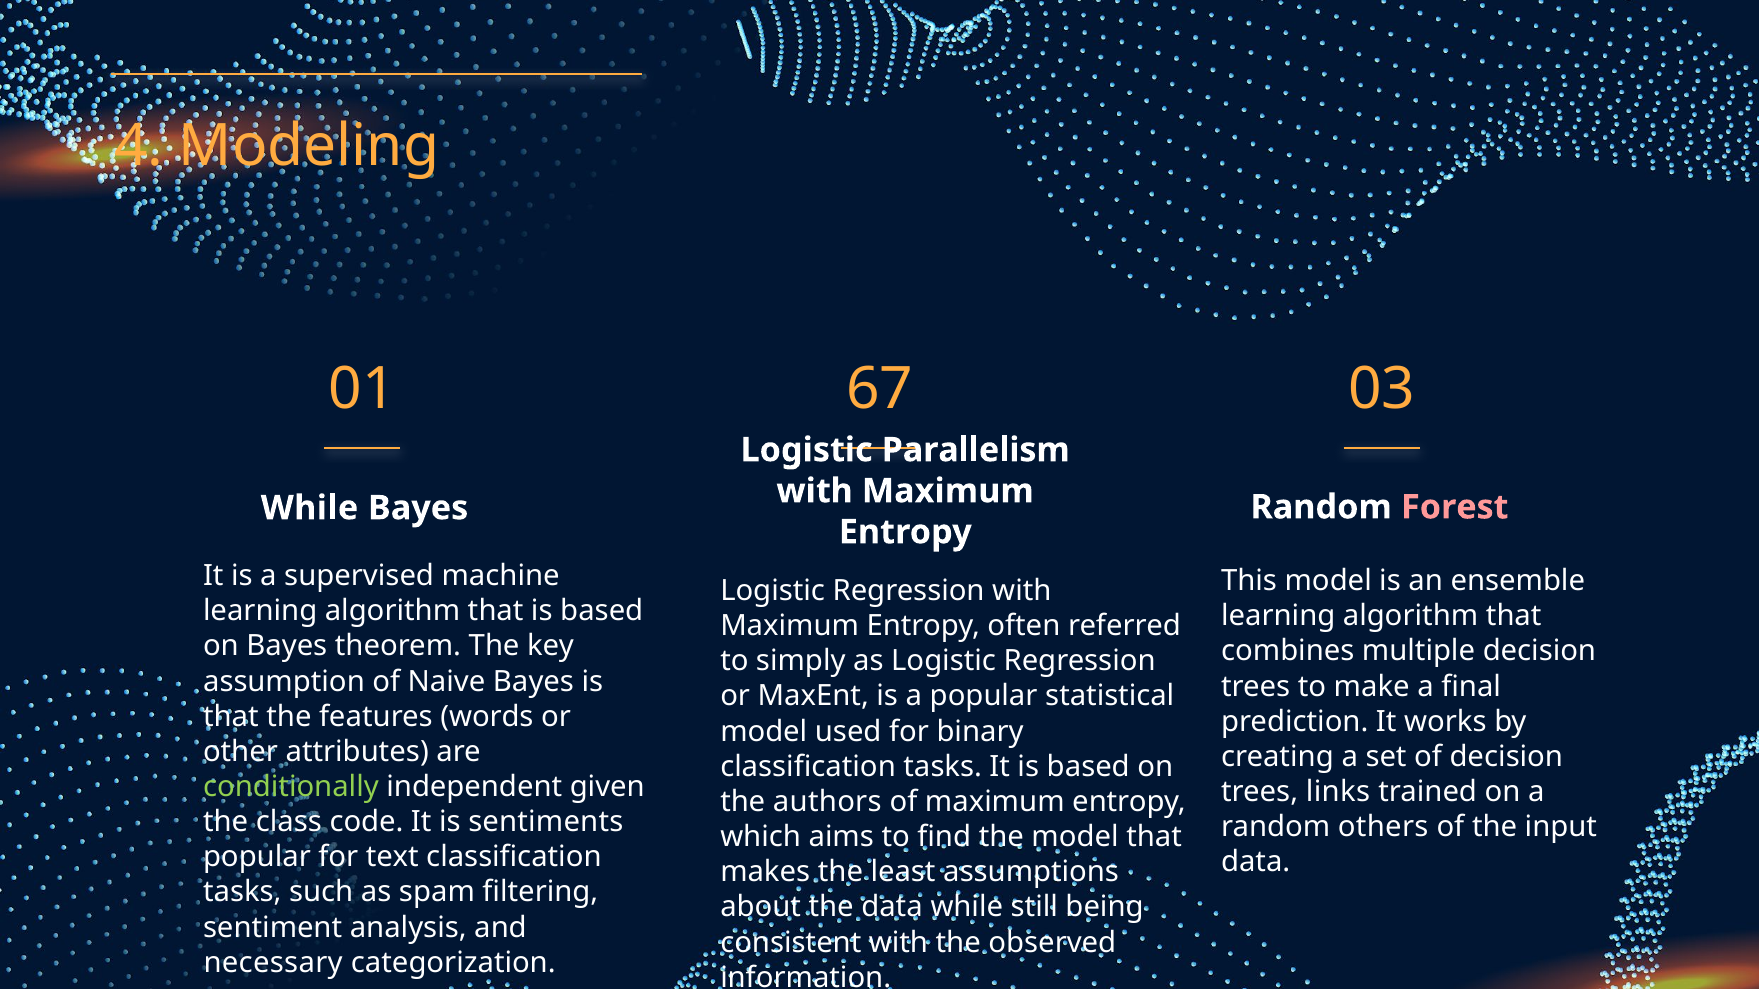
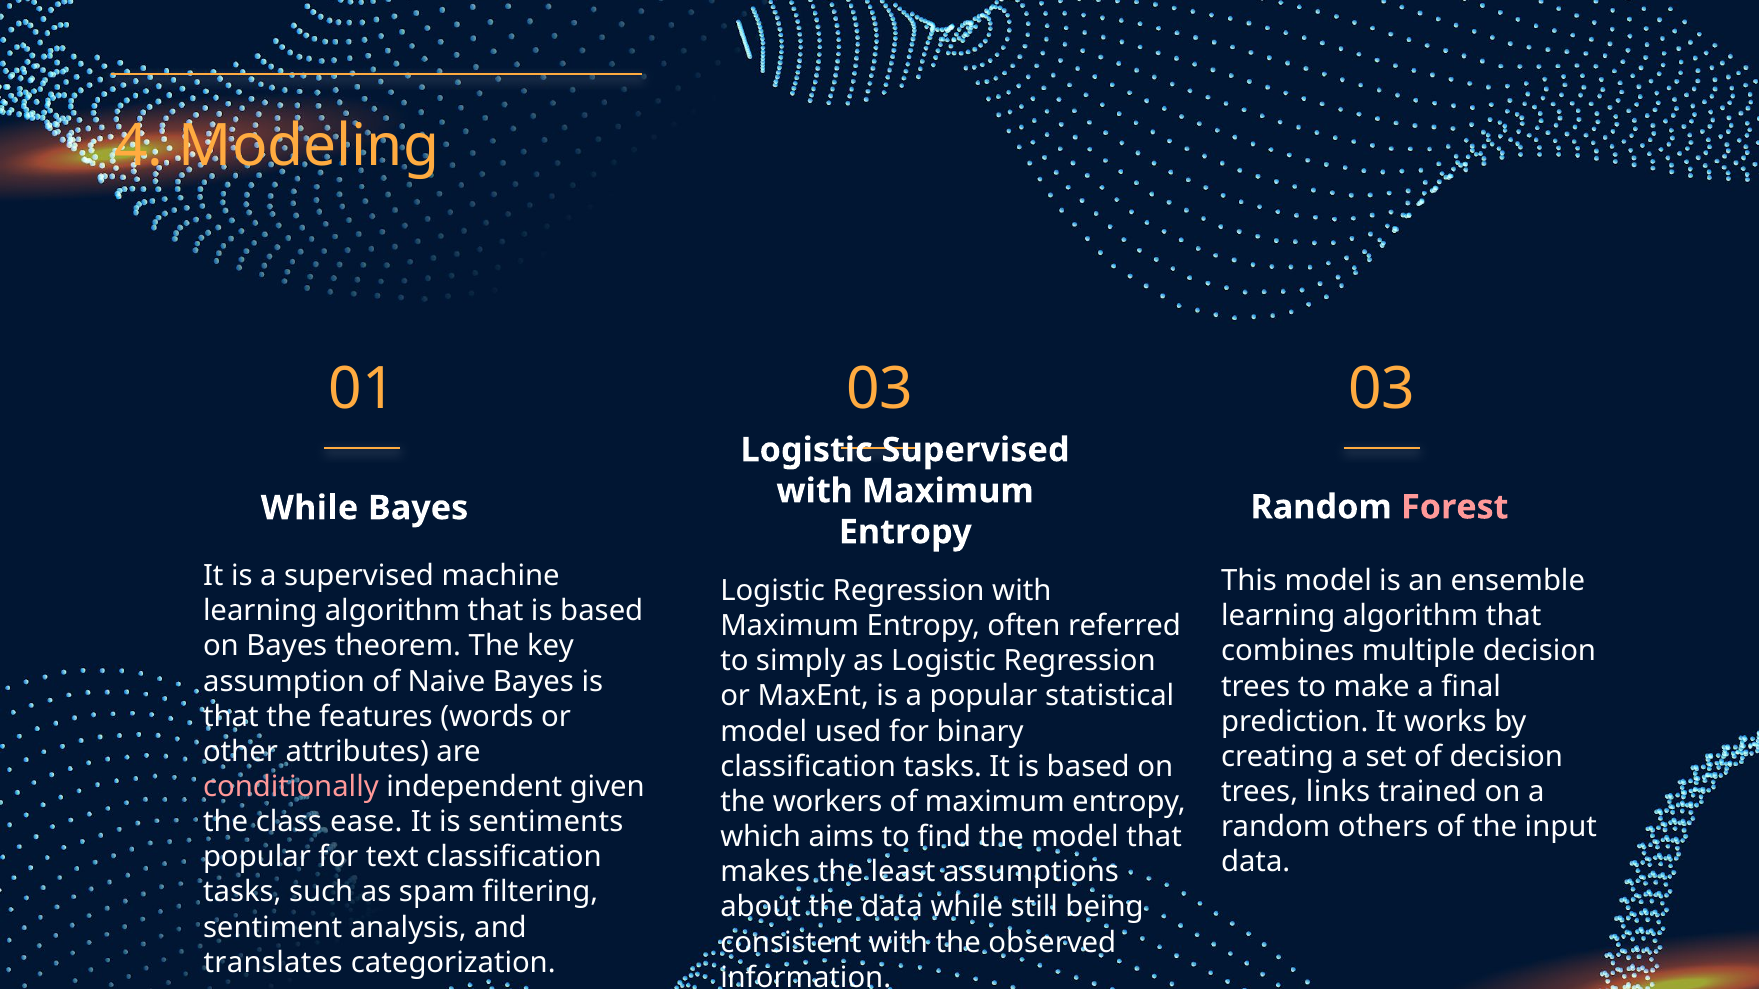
01 67: 67 -> 03
Logistic Parallelism: Parallelism -> Supervised
conditionally colour: light green -> pink
authors: authors -> workers
code: code -> ease
necessary: necessary -> translates
